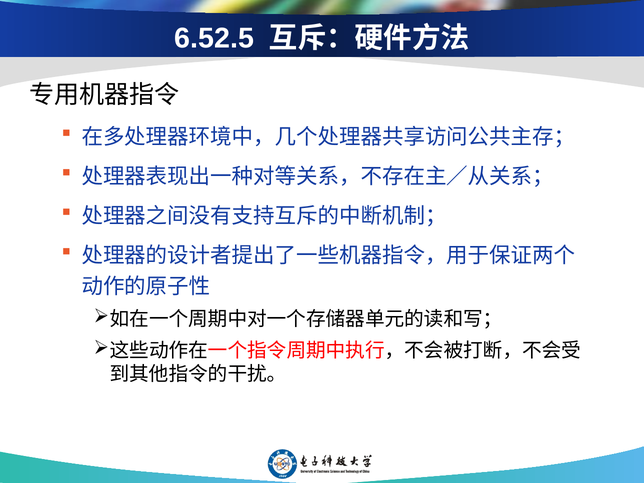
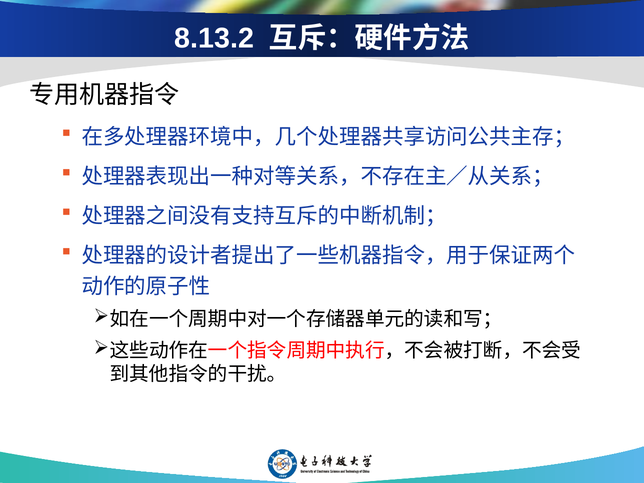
6.52.5: 6.52.5 -> 8.13.2
